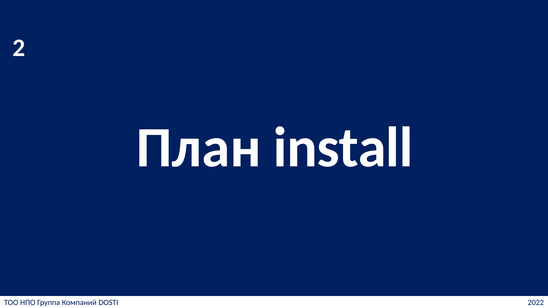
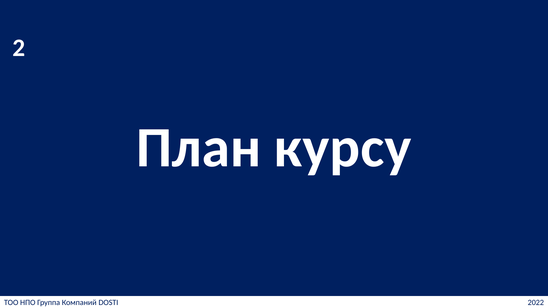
install: install -> курсу
